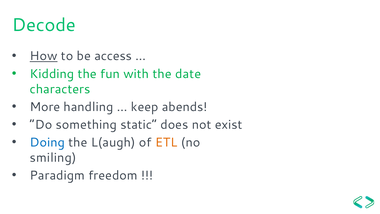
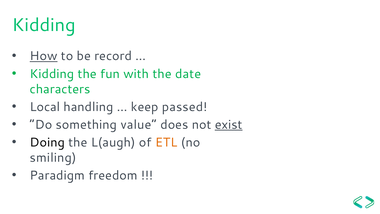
Decode at (44, 25): Decode -> Kidding
access: access -> record
More: More -> Local
abends: abends -> passed
static: static -> value
exist underline: none -> present
Doing colour: blue -> black
